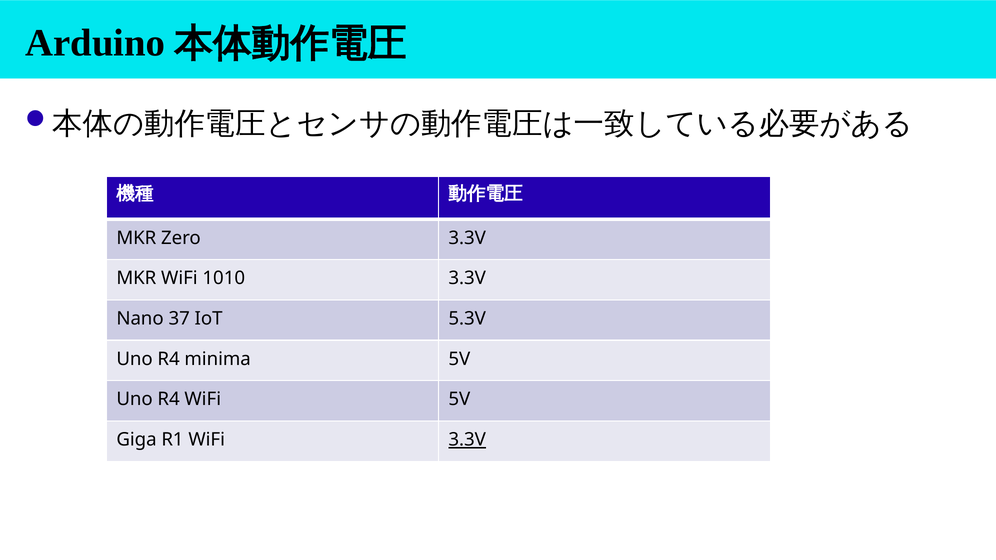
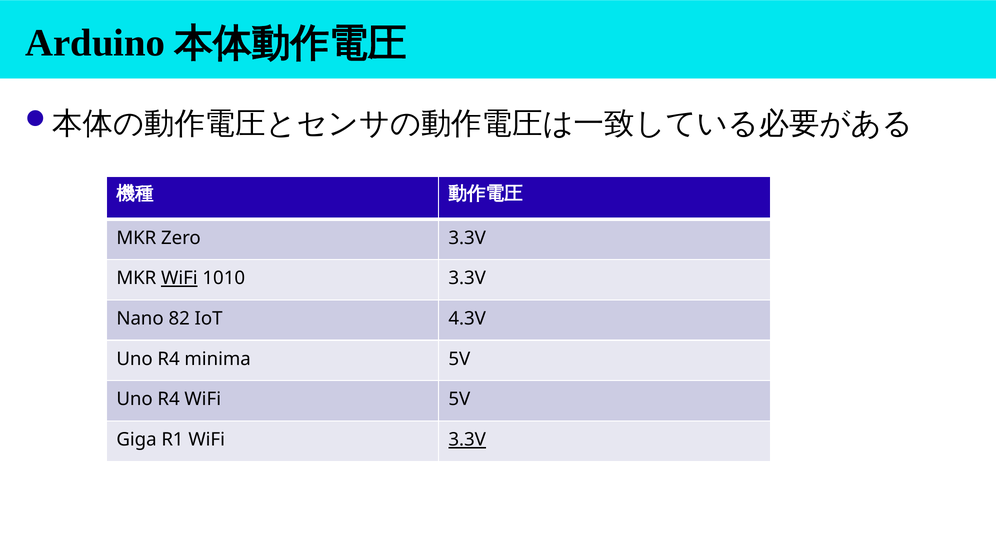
WiFi at (179, 278) underline: none -> present
37: 37 -> 82
5.3V: 5.3V -> 4.3V
